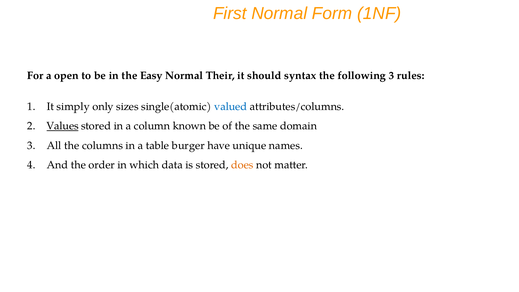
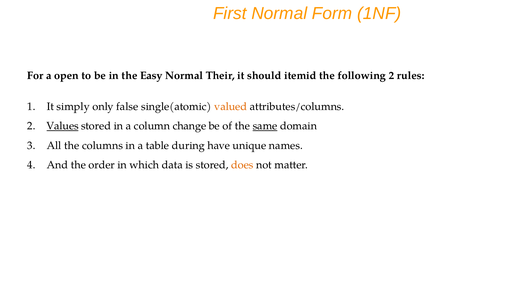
syntax: syntax -> itemid
following 3: 3 -> 2
sizes: sizes -> false
valued colour: blue -> orange
known: known -> change
same underline: none -> present
burger: burger -> during
